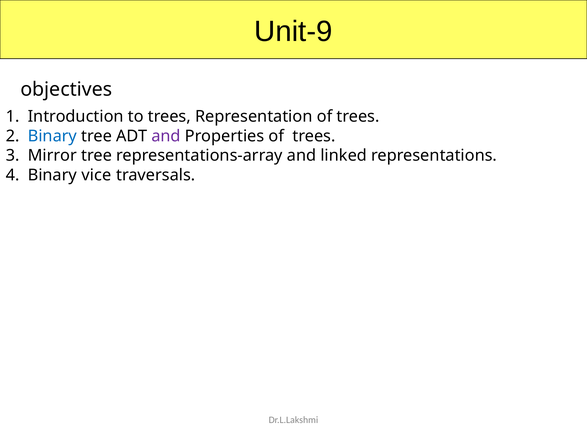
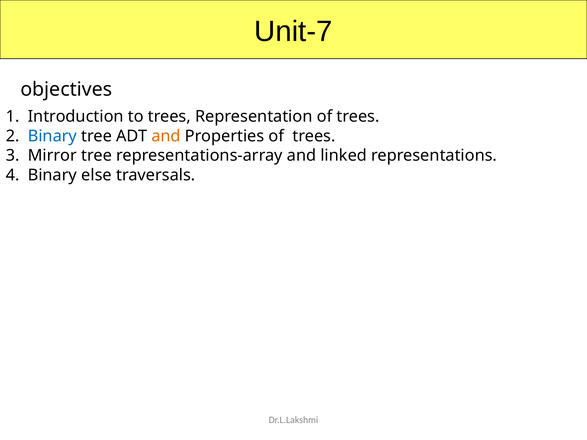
Unit-9: Unit-9 -> Unit-7
and at (166, 136) colour: purple -> orange
vice: vice -> else
